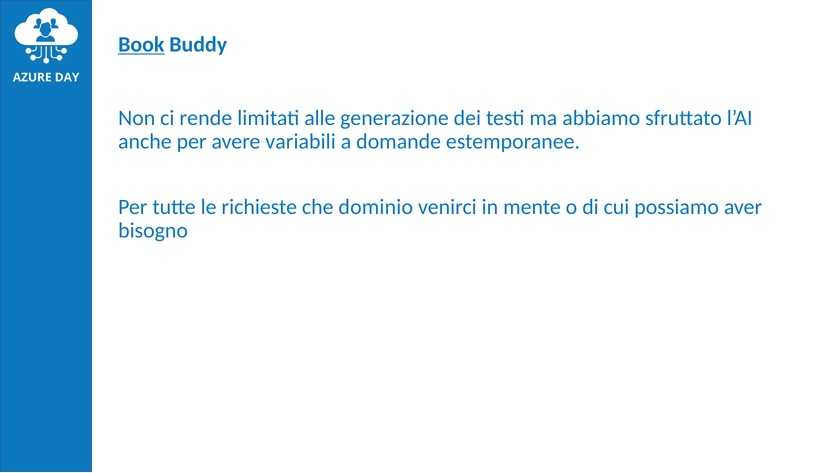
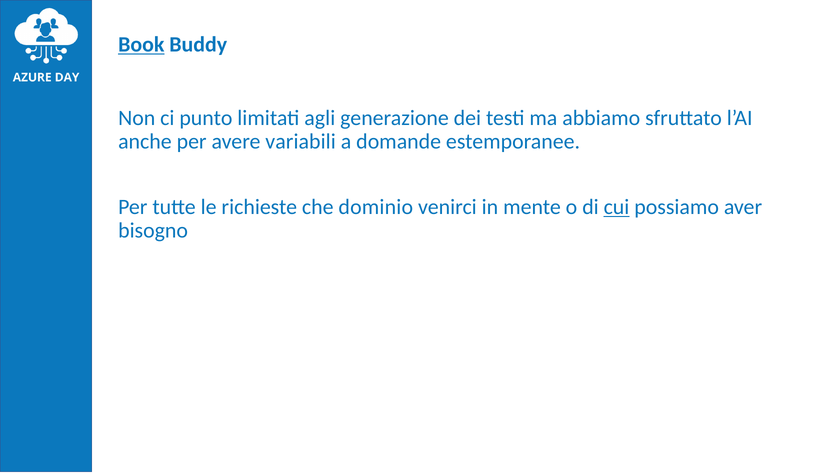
rende: rende -> punto
alle: alle -> agli
cui underline: none -> present
